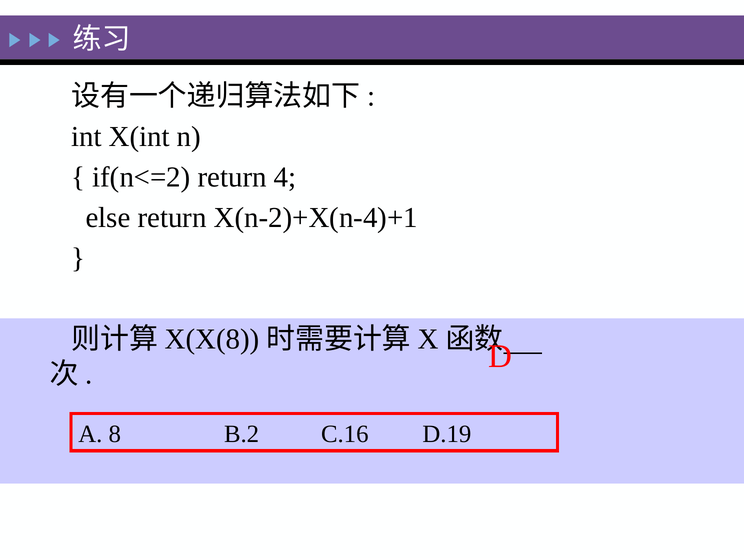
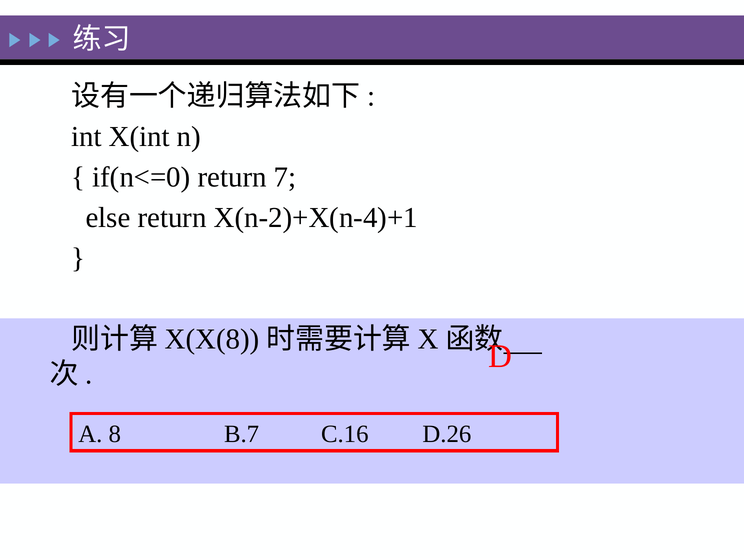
if(n<=2: if(n<=2 -> if(n<=0
4: 4 -> 7
B.2: B.2 -> B.7
D.19: D.19 -> D.26
